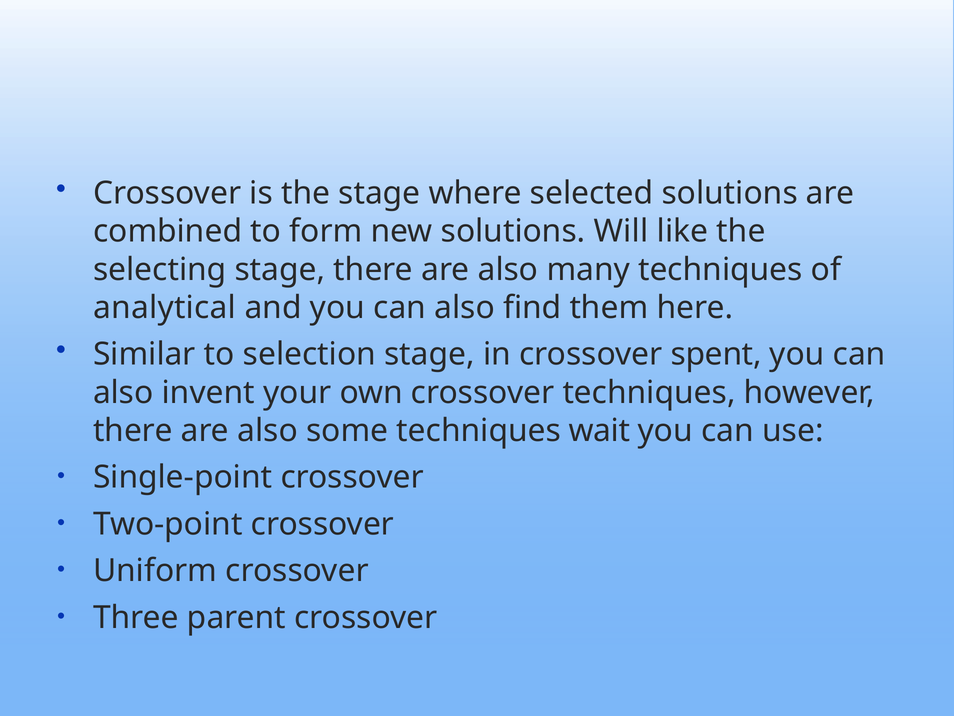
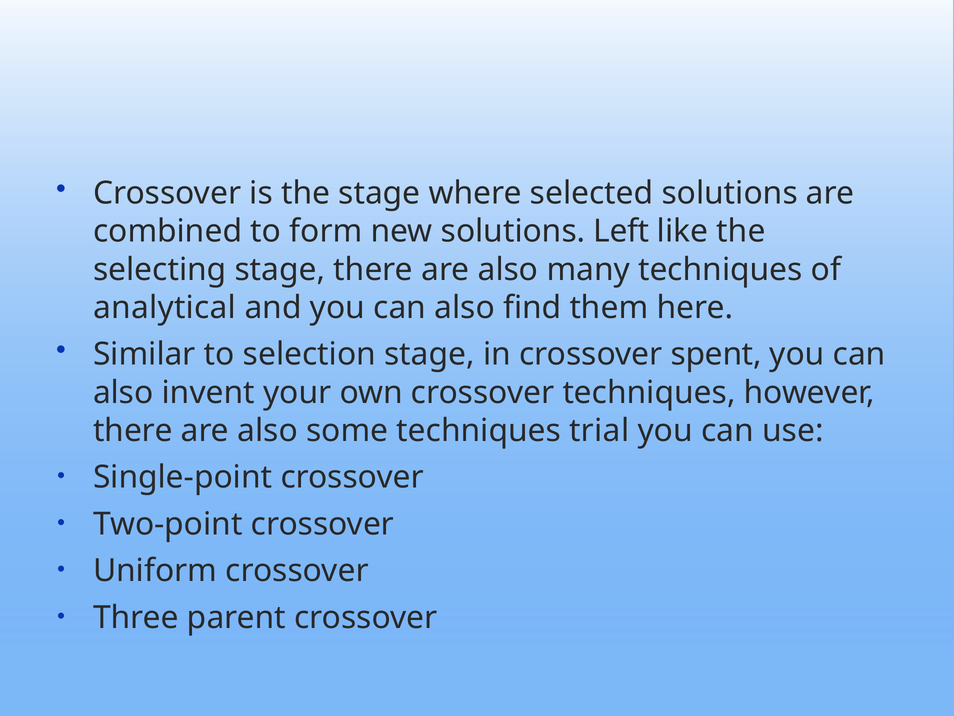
Will: Will -> Left
wait: wait -> trial
